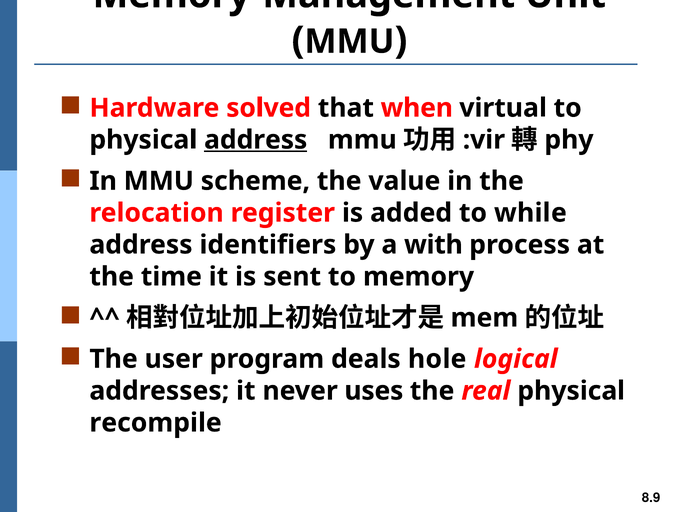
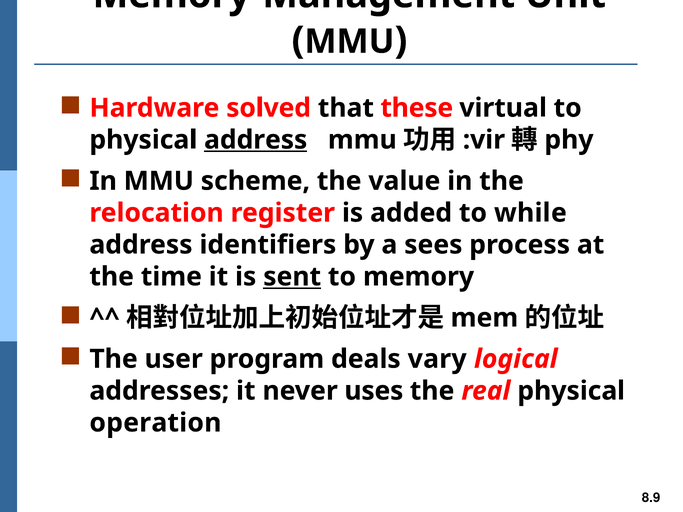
when: when -> these
with: with -> sees
sent underline: none -> present
hole: hole -> vary
recompile: recompile -> operation
